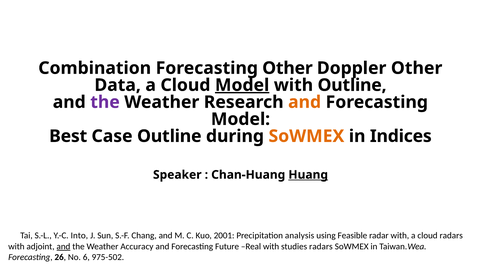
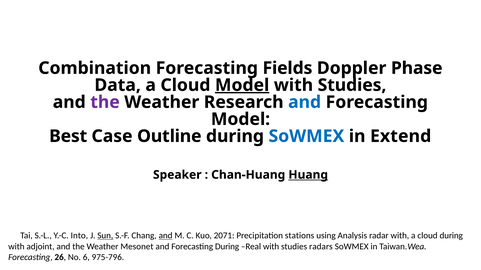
Forecasting Other: Other -> Fields
Doppler Other: Other -> Phase
Outline at (352, 85): Outline -> Studies
and at (305, 102) colour: orange -> blue
SoWMEX at (306, 136) colour: orange -> blue
Indices: Indices -> Extend
Sun underline: none -> present
and at (166, 236) underline: none -> present
2001: 2001 -> 2071
analysis: analysis -> stations
Feasible: Feasible -> Analysis
cloud radars: radars -> during
and at (63, 247) underline: present -> none
Accuracy: Accuracy -> Mesonet
Forecasting Future: Future -> During
975-502: 975-502 -> 975-796
